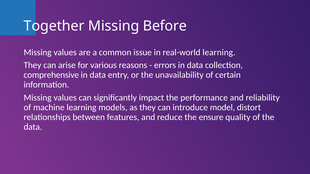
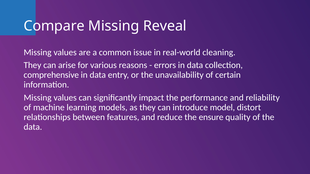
Together: Together -> Compare
Before: Before -> Reveal
real-world learning: learning -> cleaning
